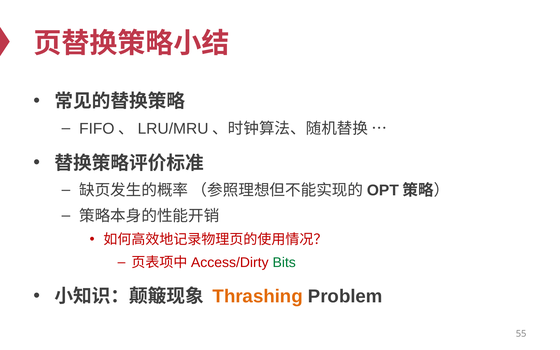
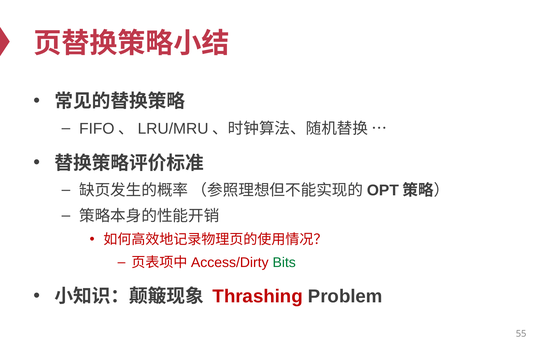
Thrashing colour: orange -> red
